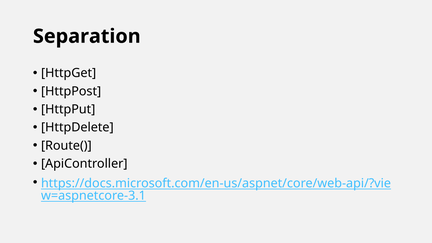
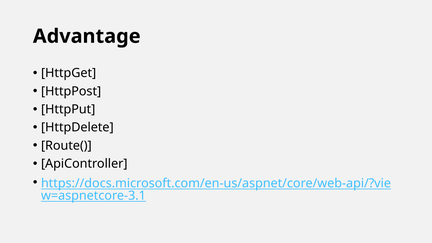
Separation: Separation -> Advantage
